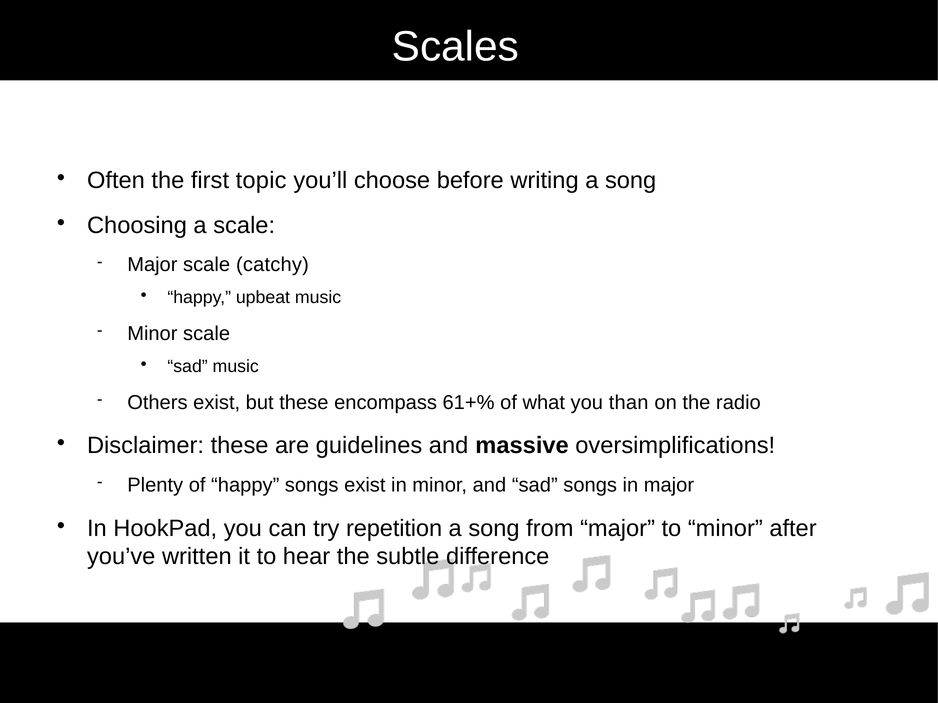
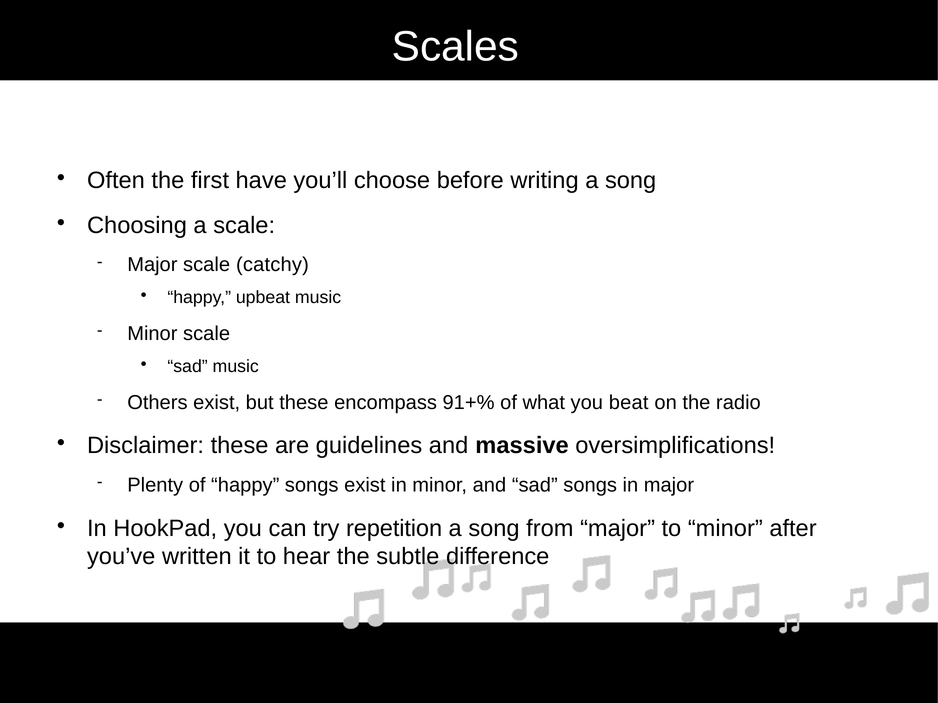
topic: topic -> have
61+%: 61+% -> 91+%
than: than -> beat
